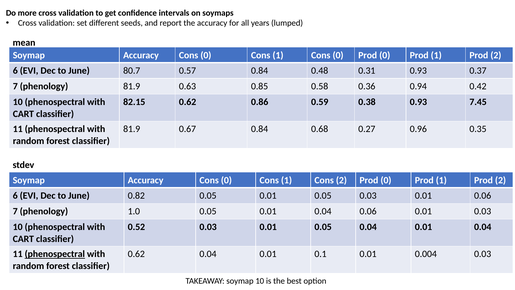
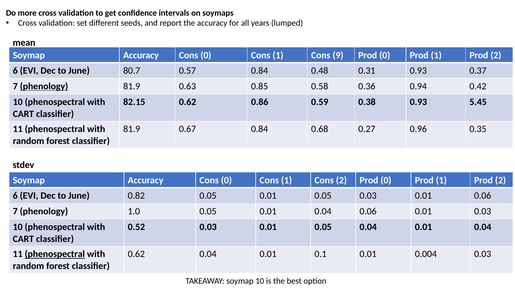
1 Cons 0: 0 -> 9
phenology at (44, 86) underline: none -> present
7.45: 7.45 -> 5.45
